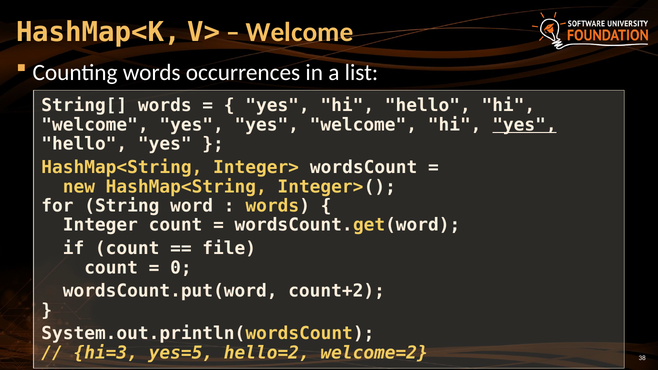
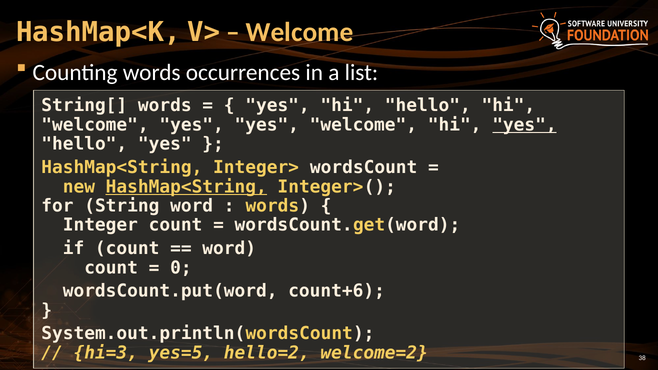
HashMap<String at (186, 187) underline: none -> present
file at (229, 249): file -> word
count+2: count+2 -> count+6
